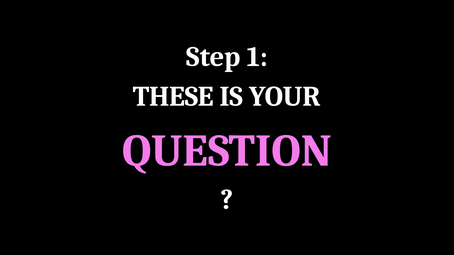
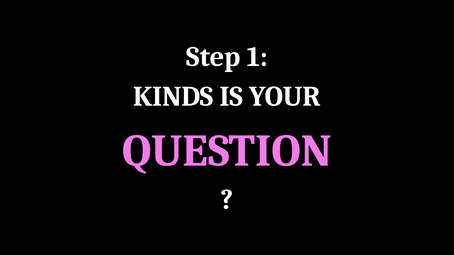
THESE: THESE -> KINDS
